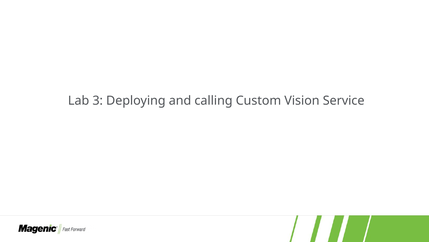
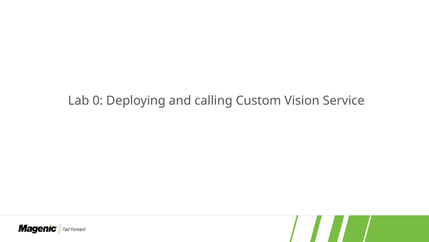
3: 3 -> 0
